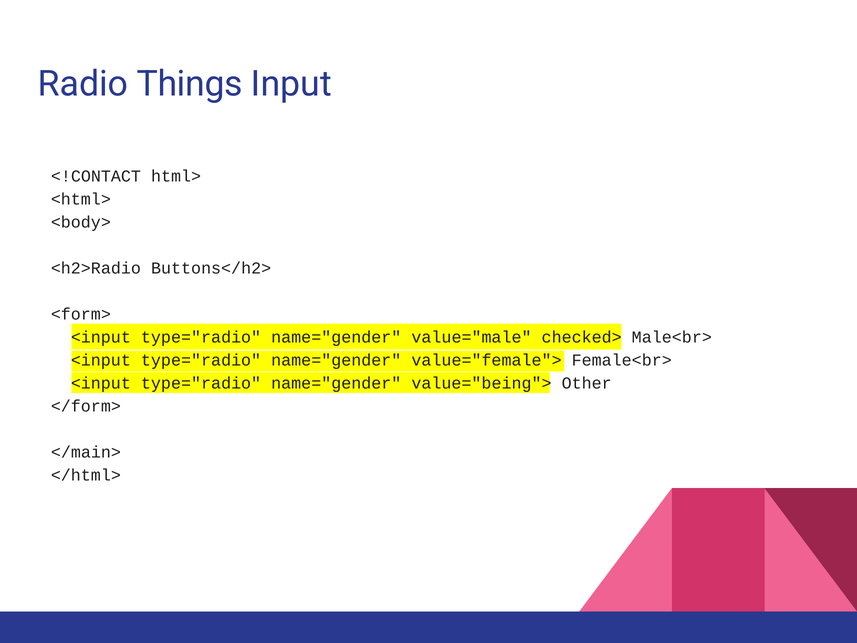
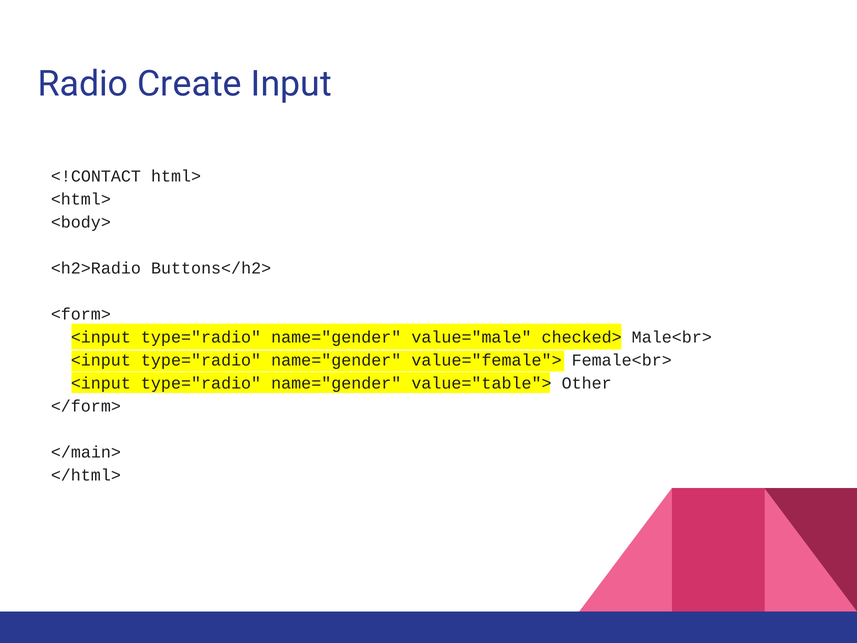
Things: Things -> Create
value="being">: value="being"> -> value="table">
